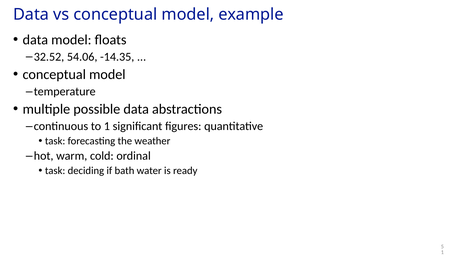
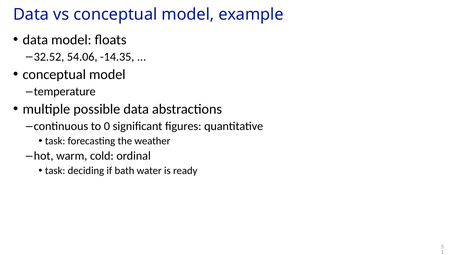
to 1: 1 -> 0
